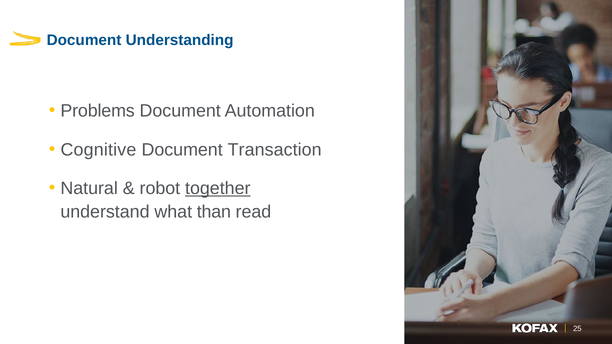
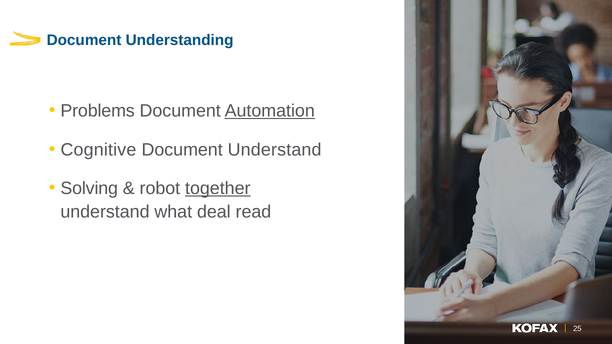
Automation underline: none -> present
Document Transaction: Transaction -> Understand
Natural: Natural -> Solving
than: than -> deal
